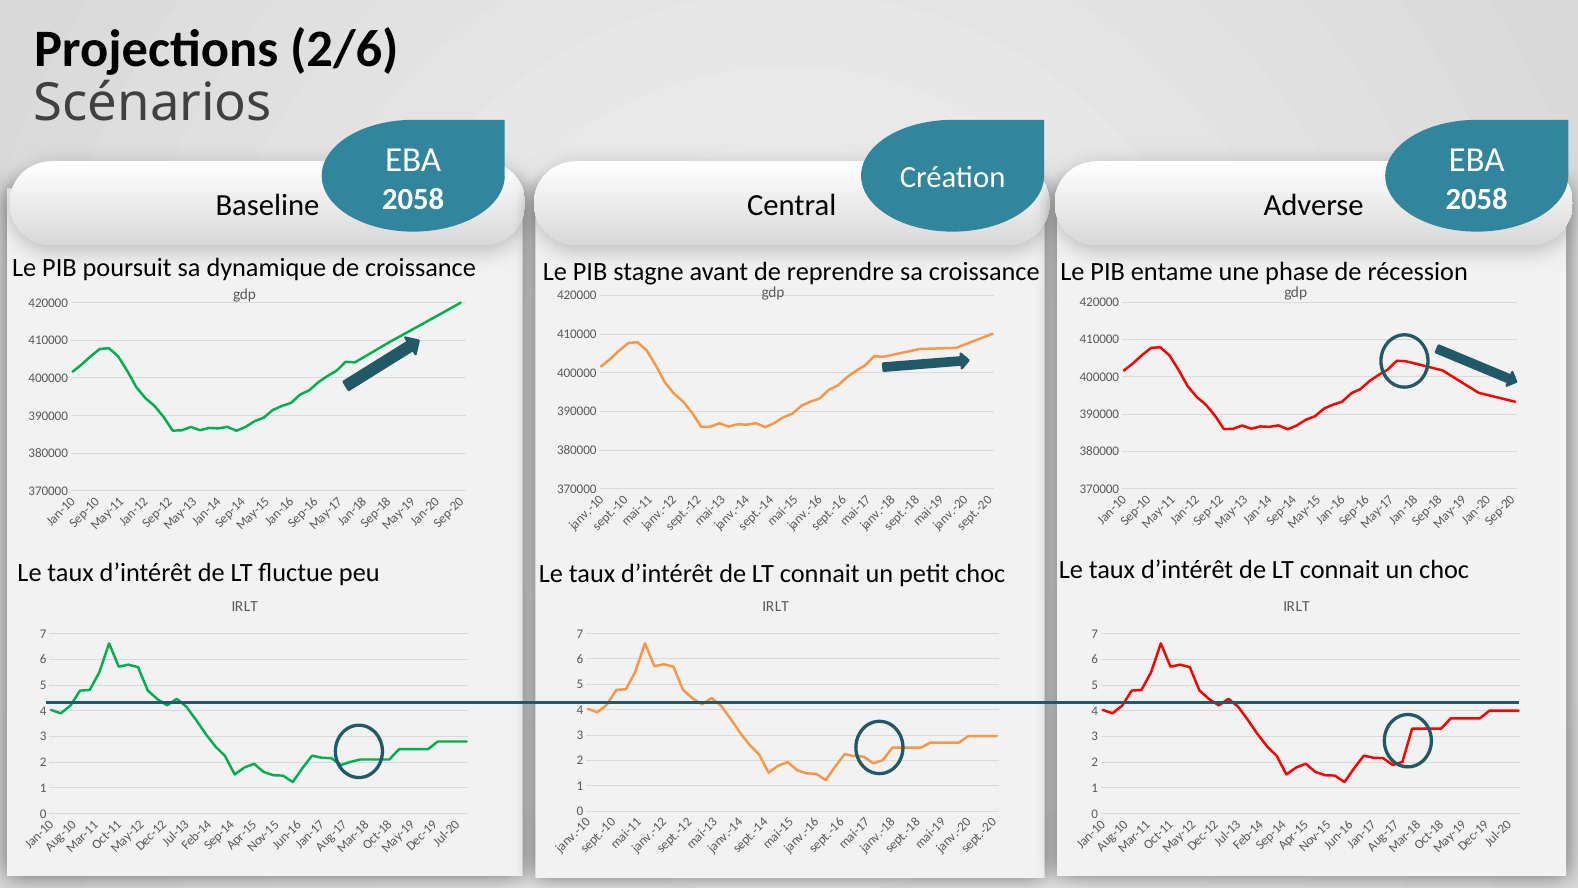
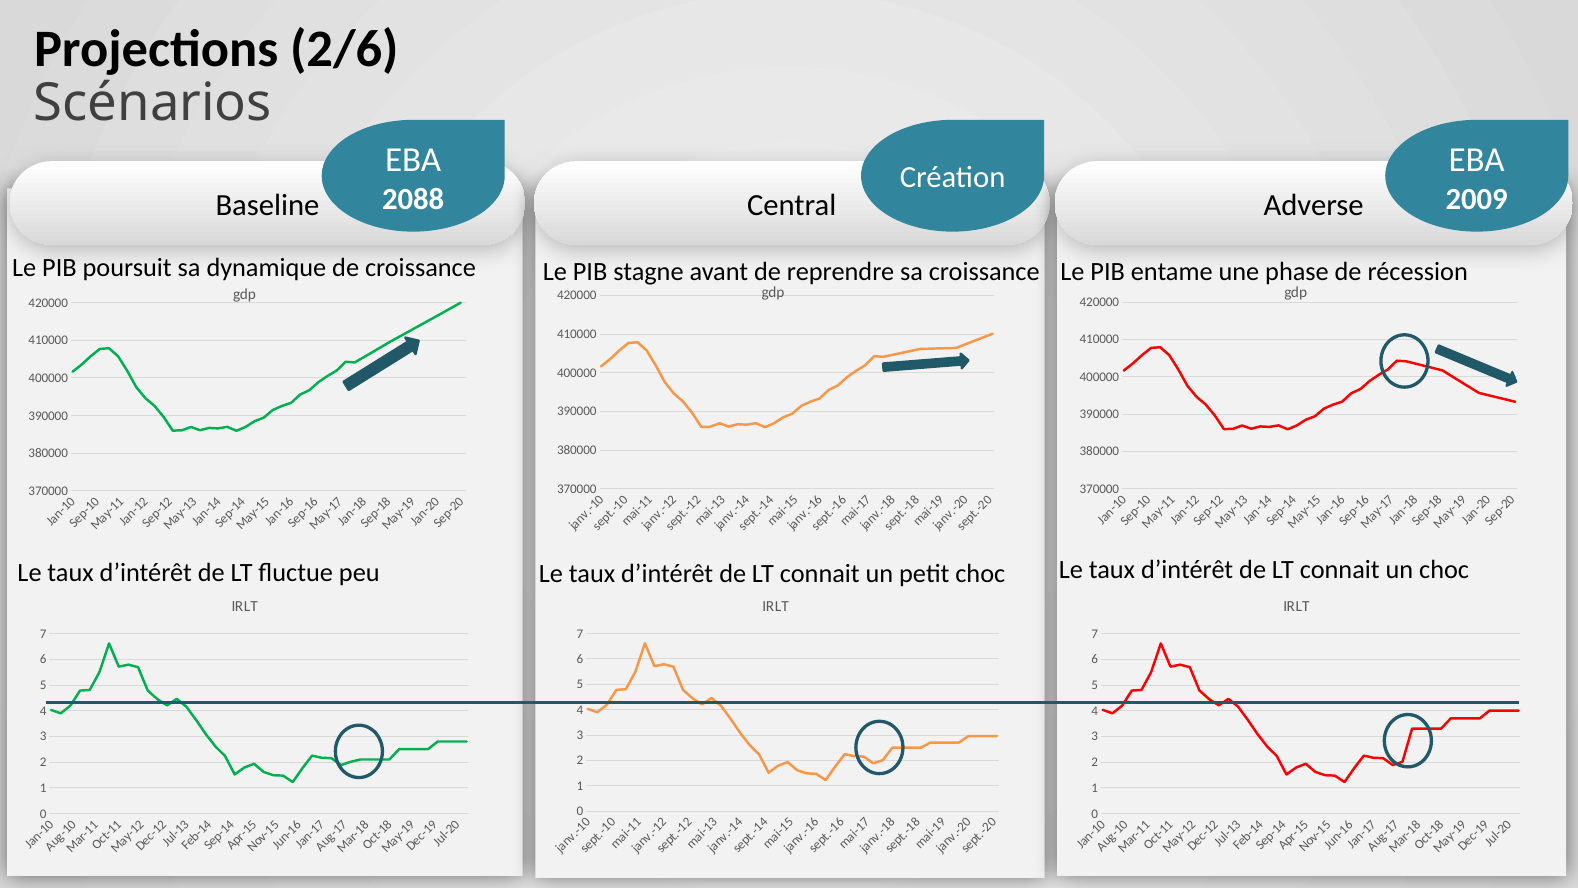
2058 at (413, 199): 2058 -> 2088
2058 at (1477, 199): 2058 -> 2009
